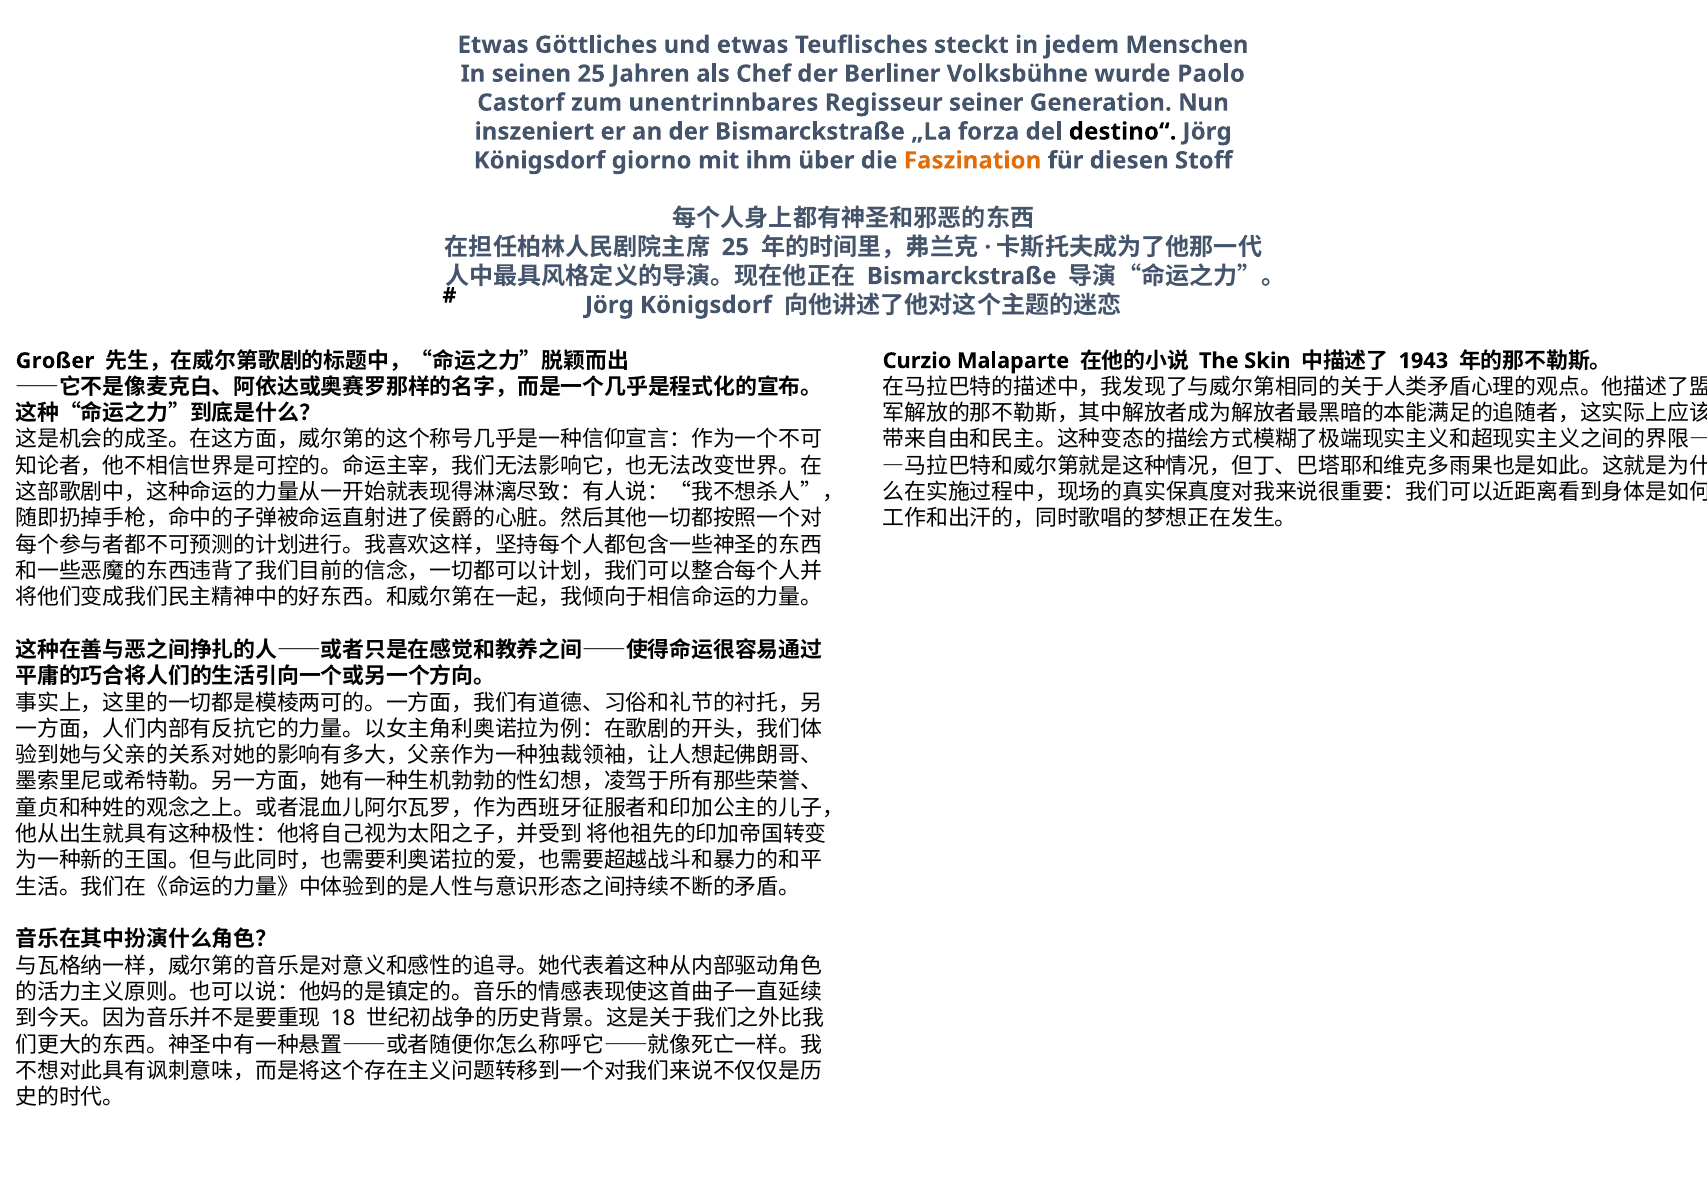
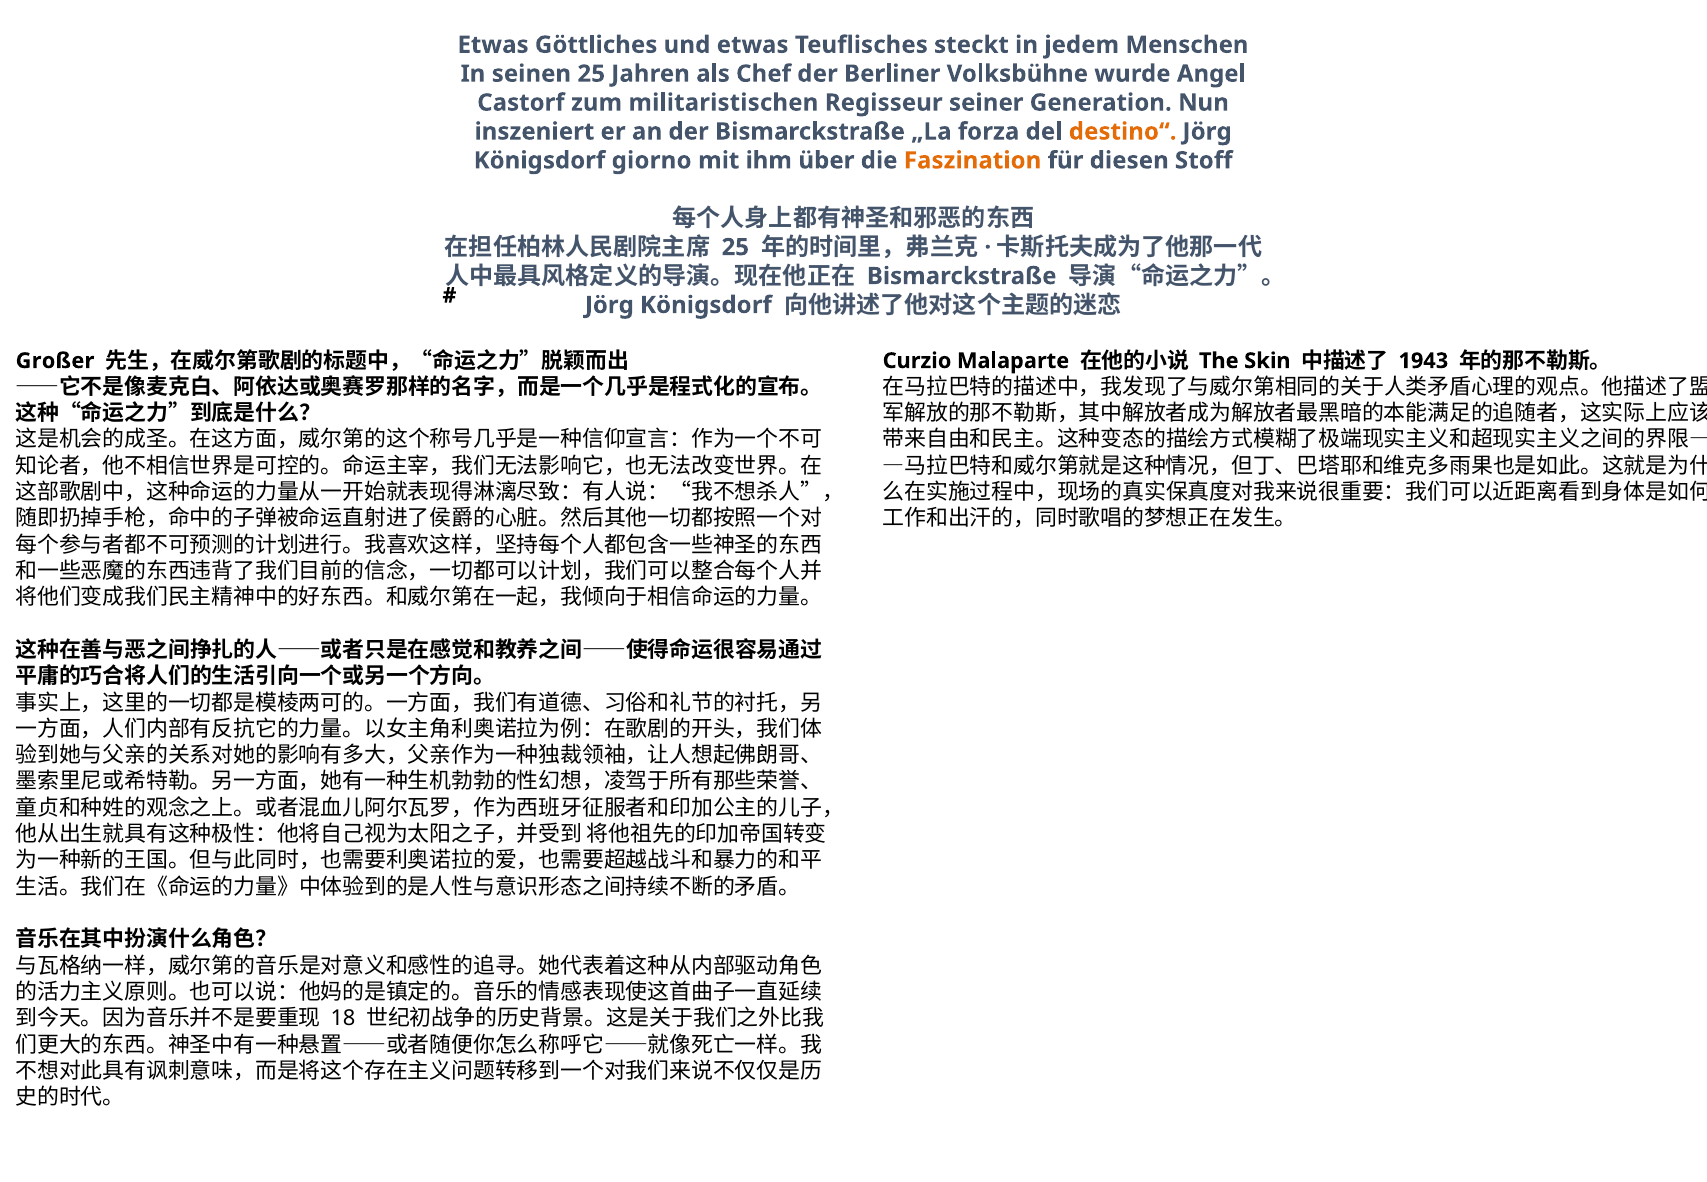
Paolo: Paolo -> Angel
unentrinnbares: unentrinnbares -> militaristischen
destino“ colour: black -> orange
